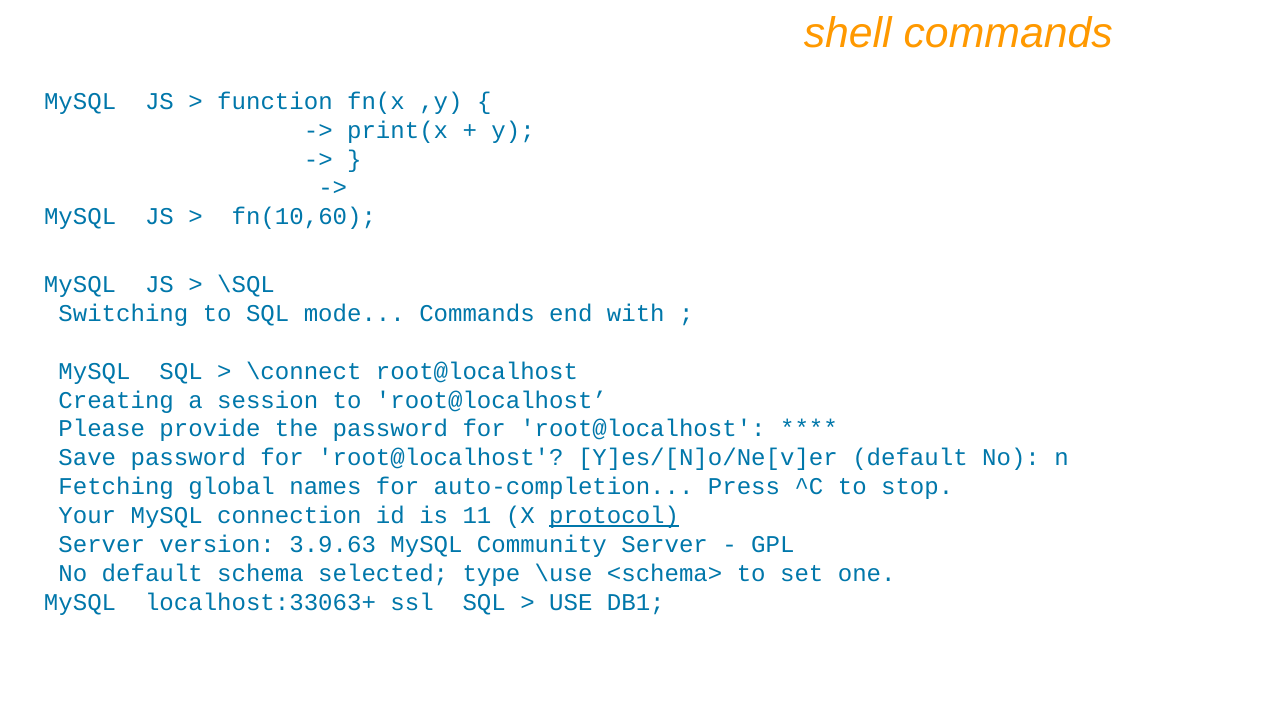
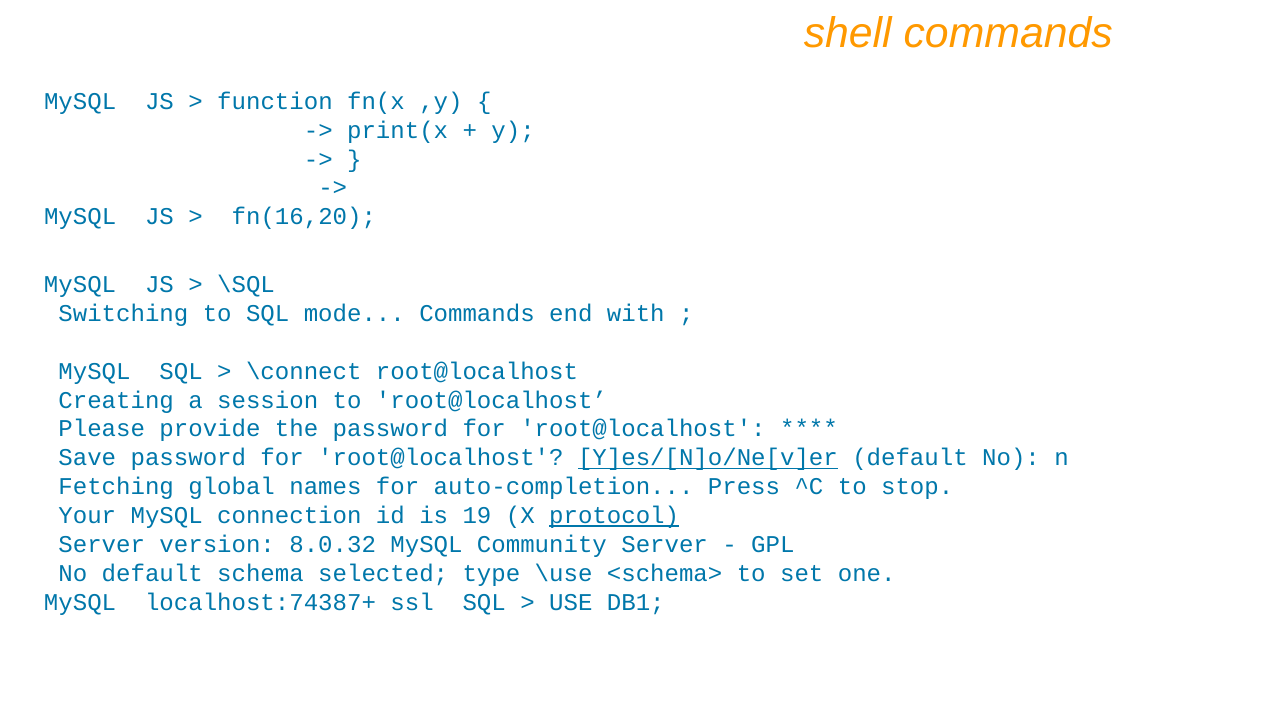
fn(10,60: fn(10,60 -> fn(16,20
Y]es/[N]o/Ne[v]er underline: none -> present
11: 11 -> 19
3.9.63: 3.9.63 -> 8.0.32
localhost:33063+: localhost:33063+ -> localhost:74387+
